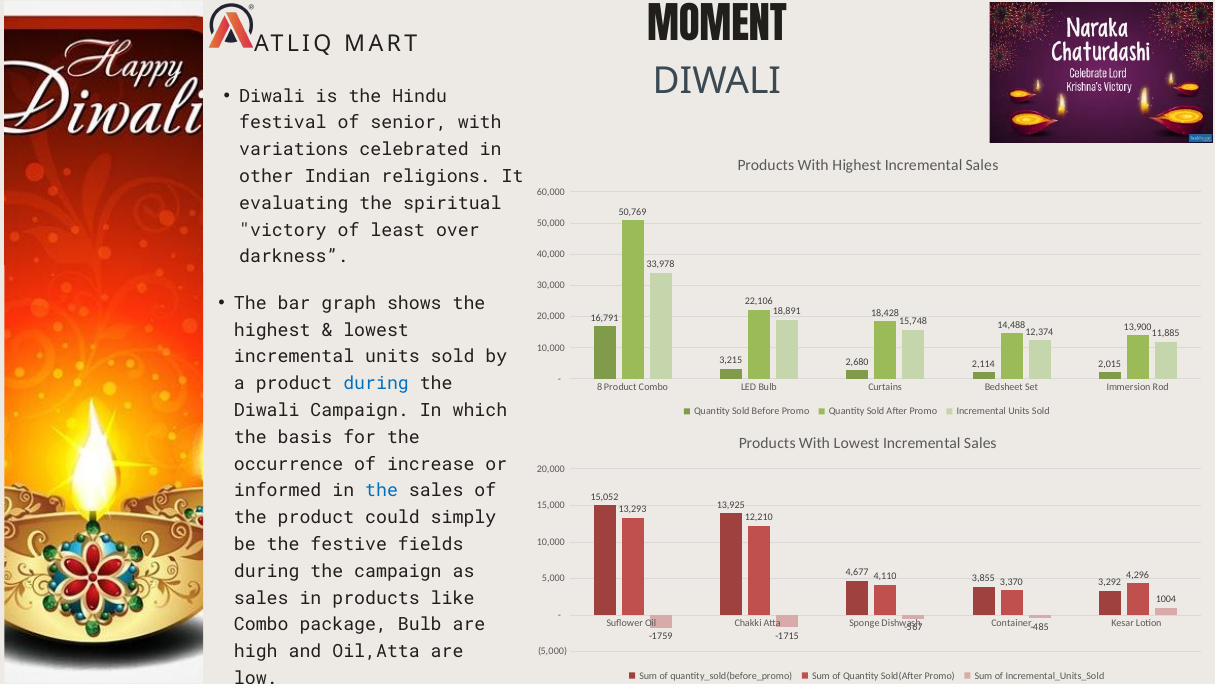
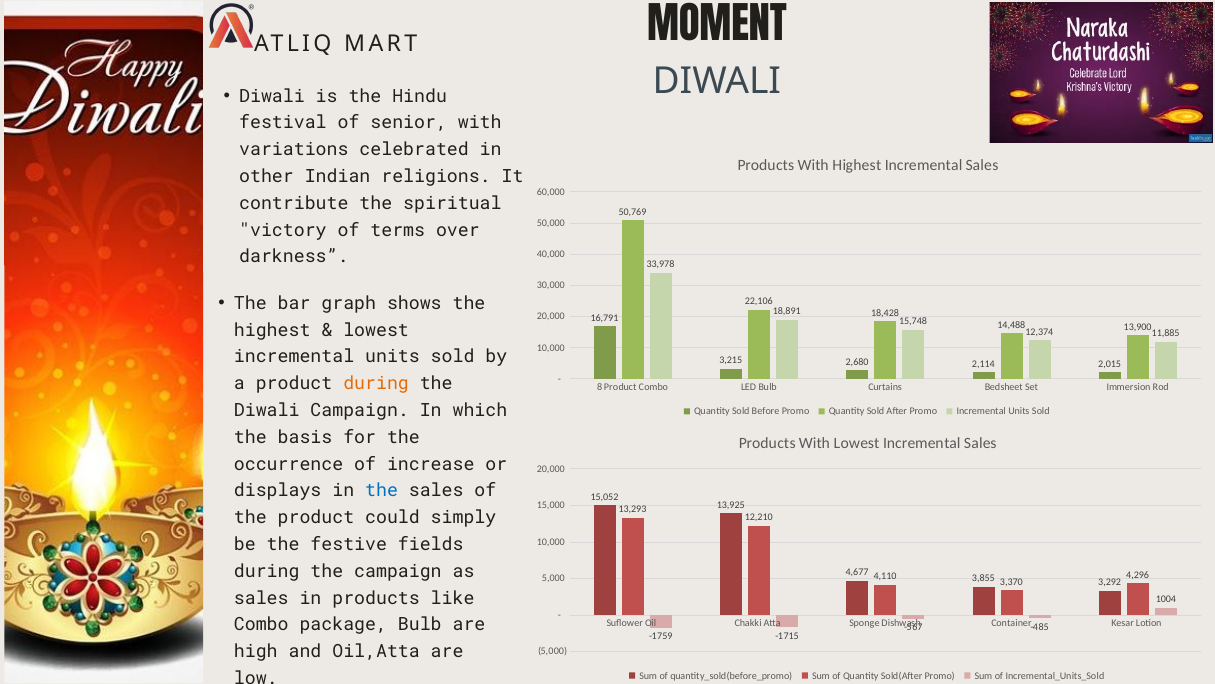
evaluating: evaluating -> contribute
least: least -> terms
during at (376, 383) colour: blue -> orange
informed: informed -> displays
